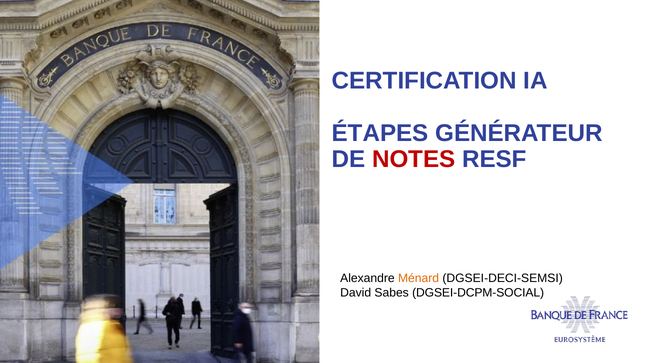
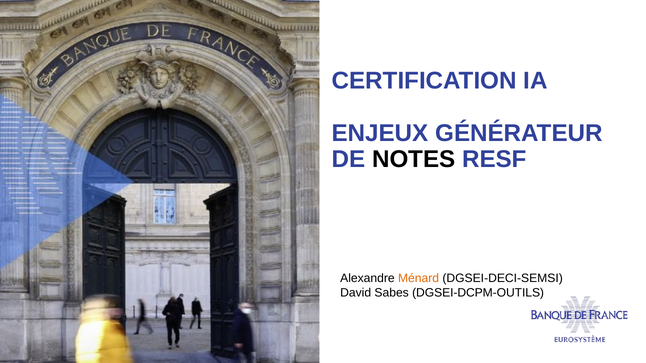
ÉTAPES: ÉTAPES -> ENJEUX
NOTES colour: red -> black
DGSEI-DCPM-SOCIAL: DGSEI-DCPM-SOCIAL -> DGSEI-DCPM-OUTILS
